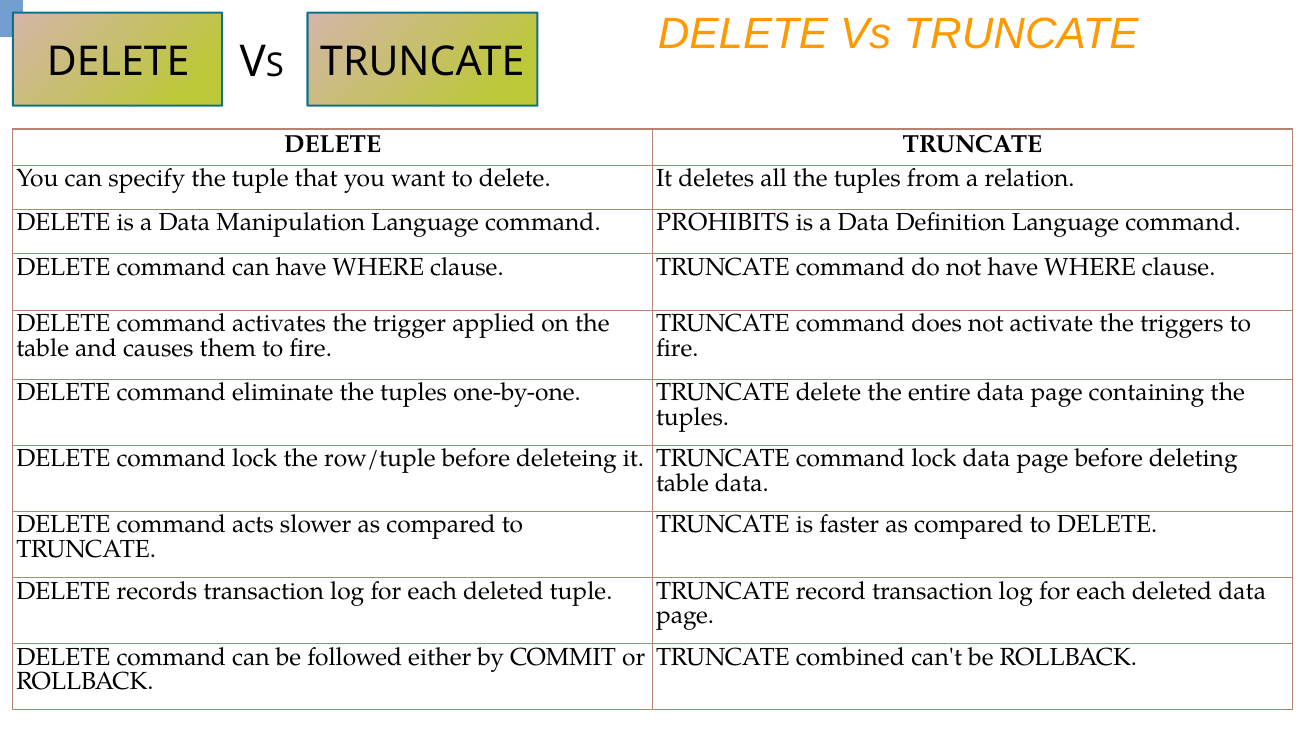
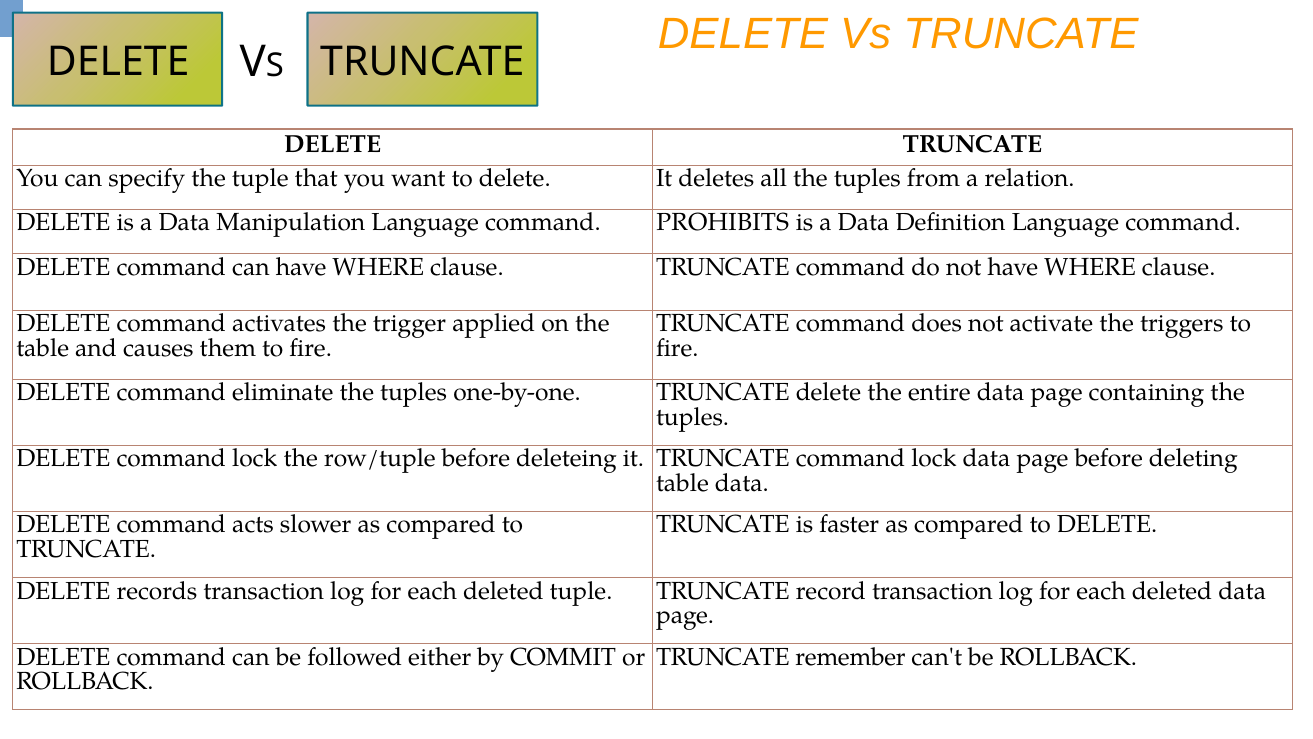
combined: combined -> remember
